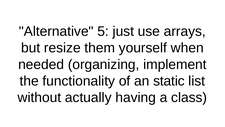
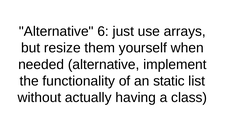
5: 5 -> 6
needed organizing: organizing -> alternative
